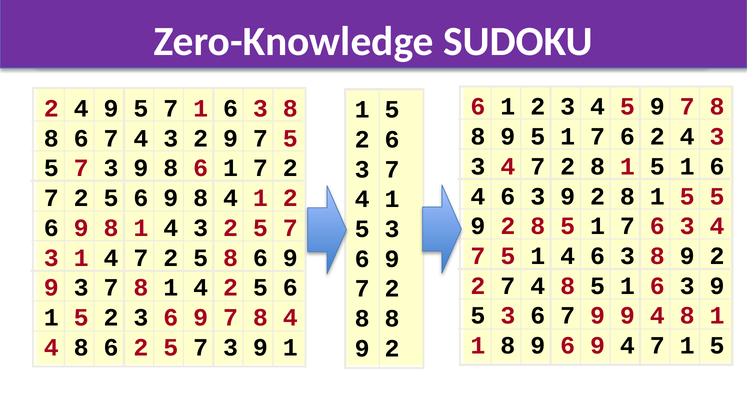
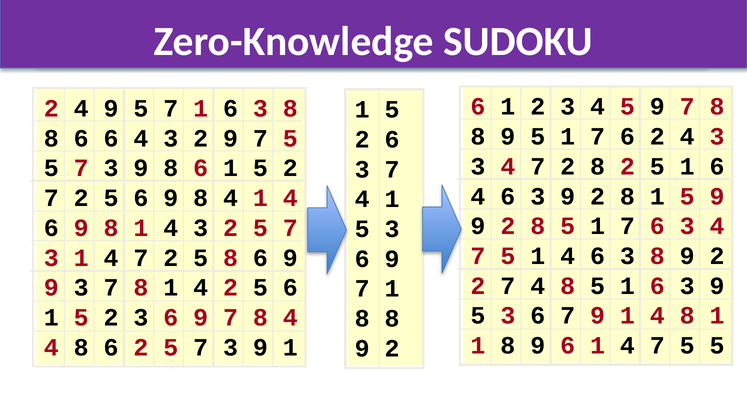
8 6 7: 7 -> 6
7 2 8 1: 1 -> 2
8 6 1 7: 7 -> 5
1 5 5: 5 -> 9
4 1 2: 2 -> 4
2 at (392, 289): 2 -> 1
7 9 9: 9 -> 1
9 6 9: 9 -> 1
1 at (687, 346): 1 -> 5
